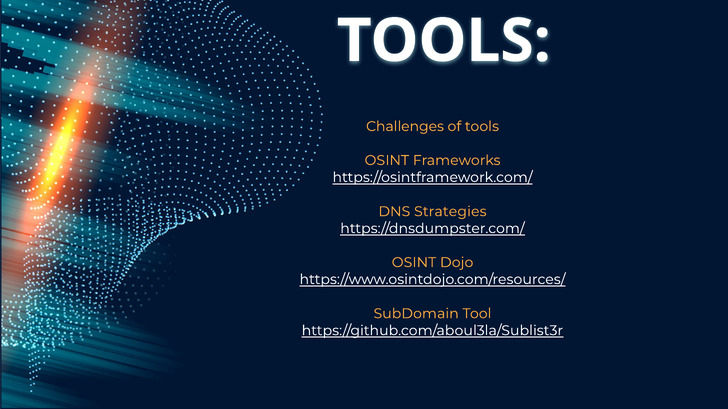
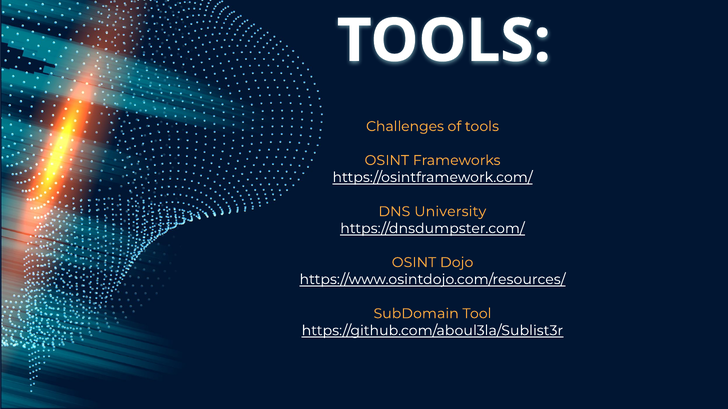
Strategies: Strategies -> University
